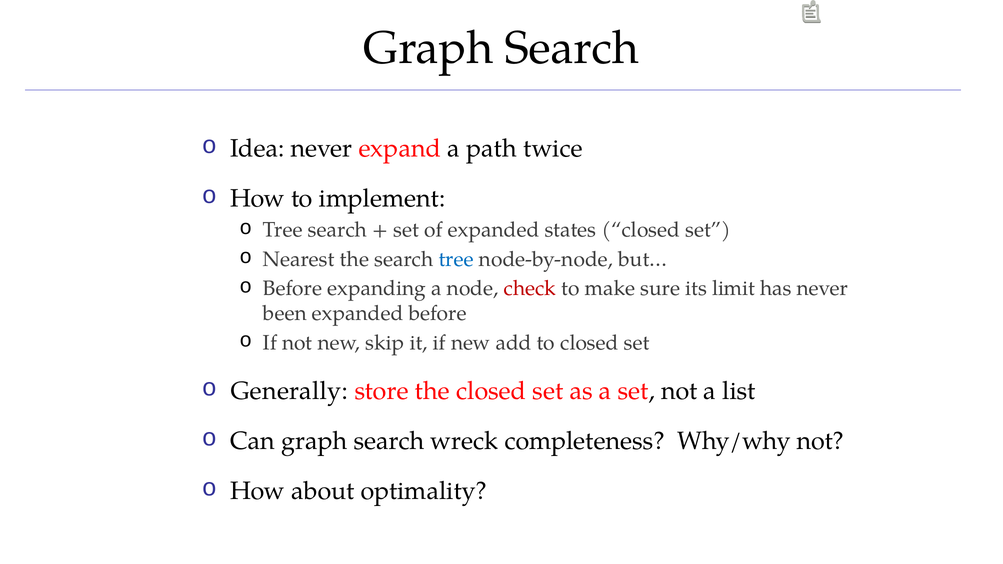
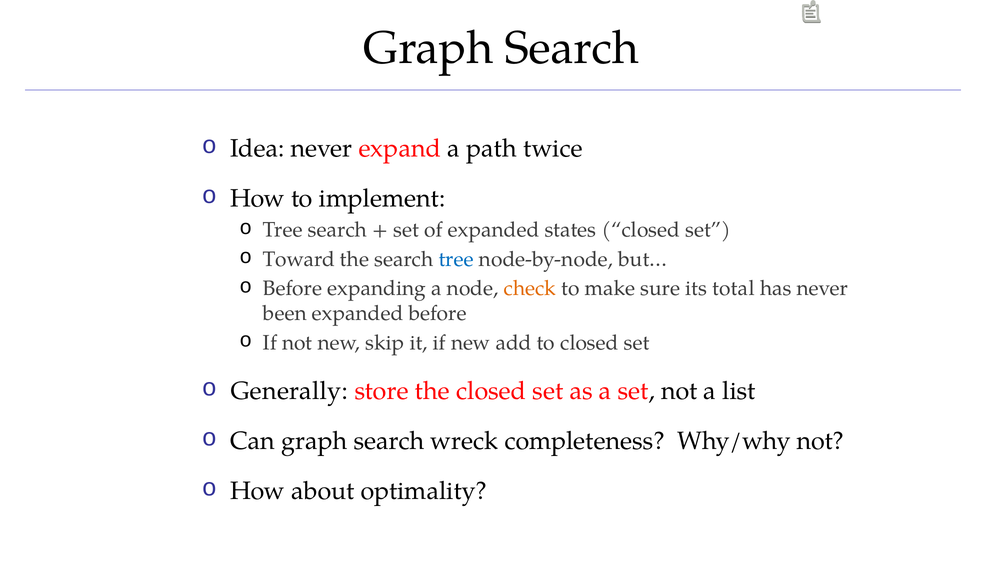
Nearest: Nearest -> Toward
check colour: red -> orange
limit: limit -> total
